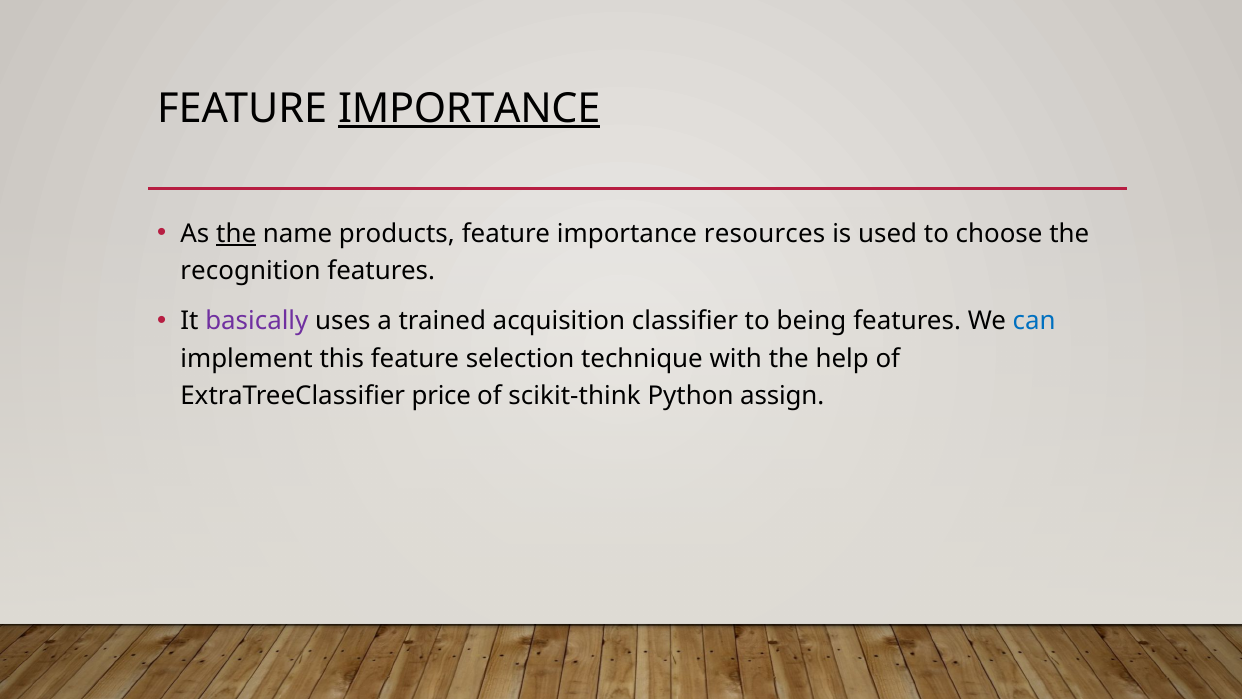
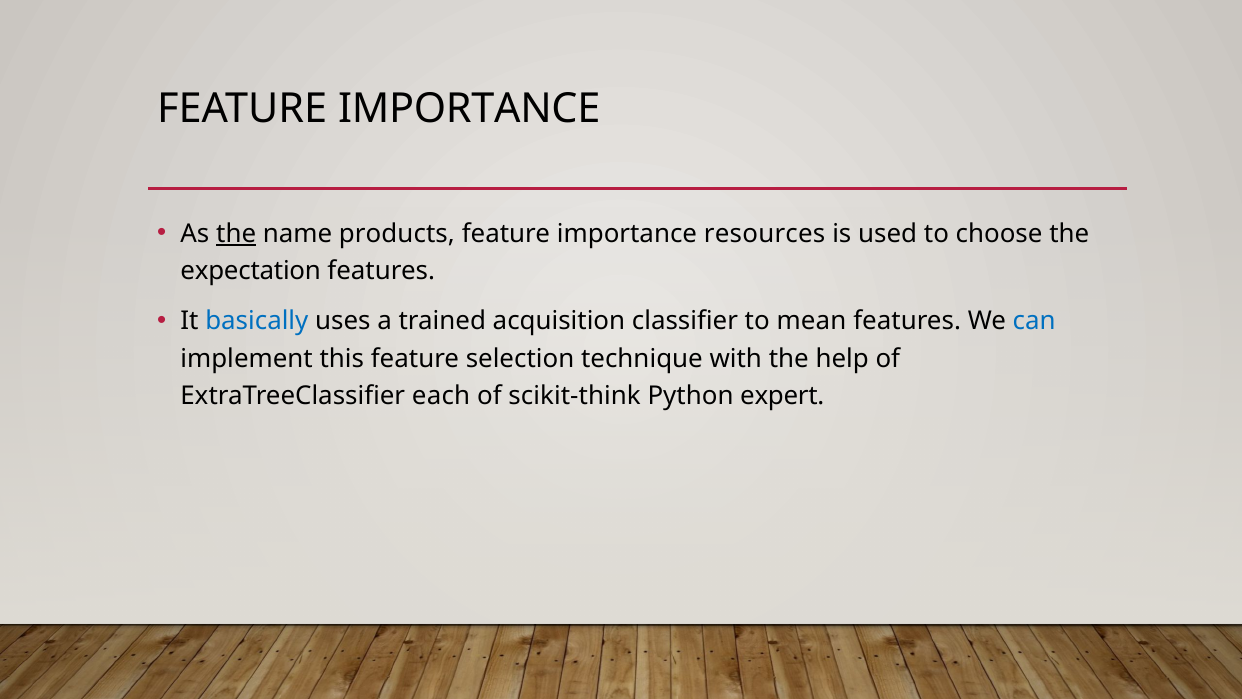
IMPORTANCE at (469, 109) underline: present -> none
recognition: recognition -> expectation
basically colour: purple -> blue
being: being -> mean
price: price -> each
assign: assign -> expert
